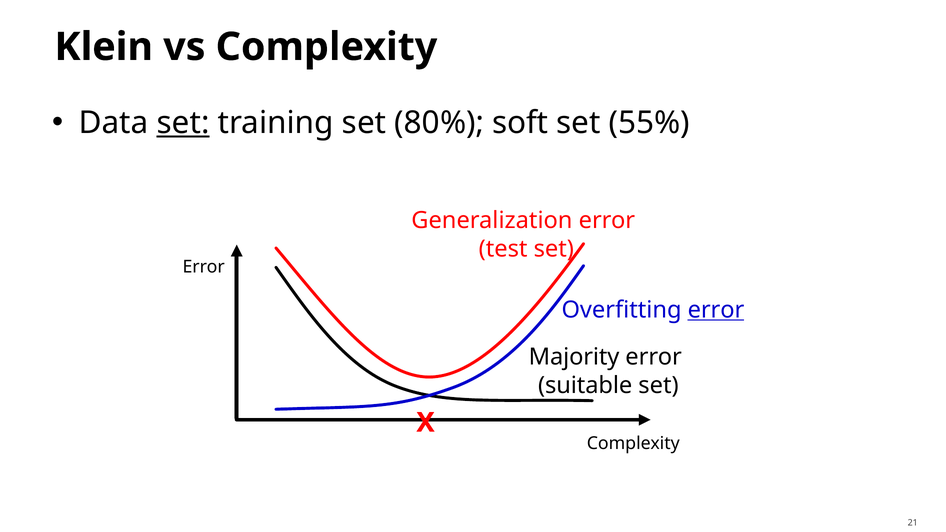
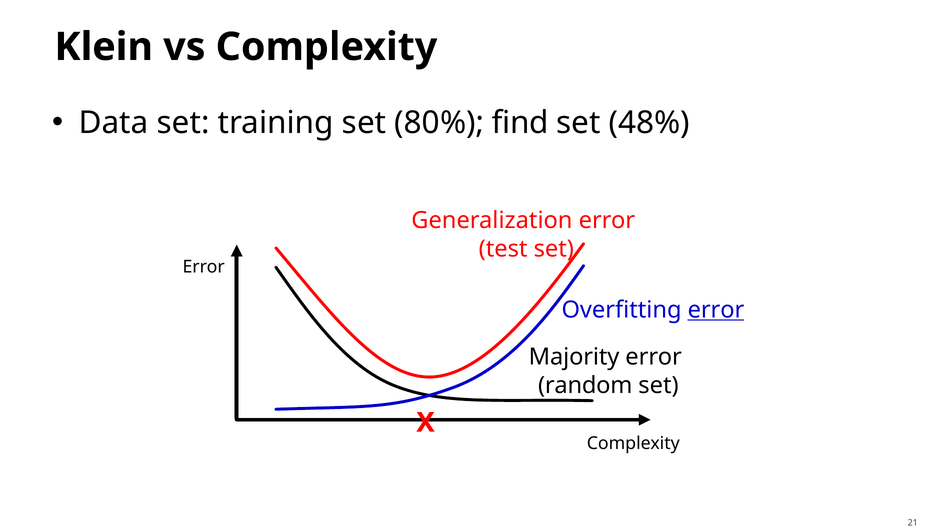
set at (183, 123) underline: present -> none
soft: soft -> find
55%: 55% -> 48%
suitable: suitable -> random
